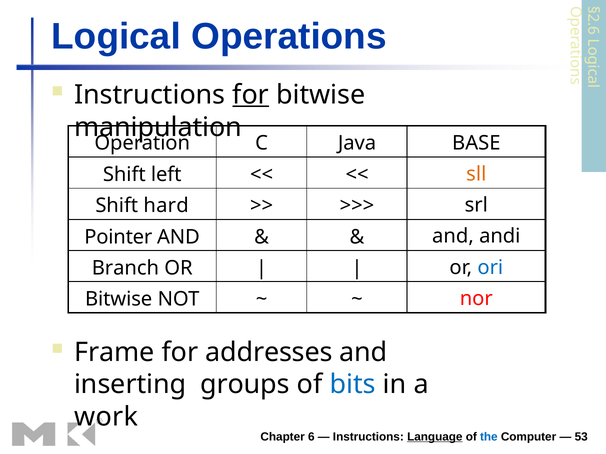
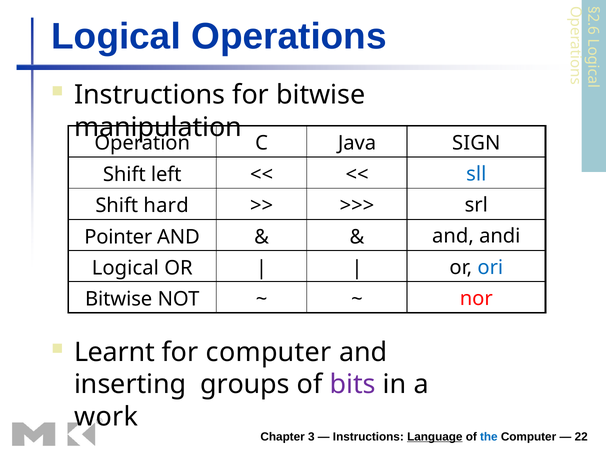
for at (251, 95) underline: present -> none
BASE: BASE -> SIGN
sll colour: orange -> blue
Branch at (125, 268): Branch -> Logical
Frame: Frame -> Learnt
for addresses: addresses -> computer
bits colour: blue -> purple
Chapter 6: 6 -> 3
53: 53 -> 22
